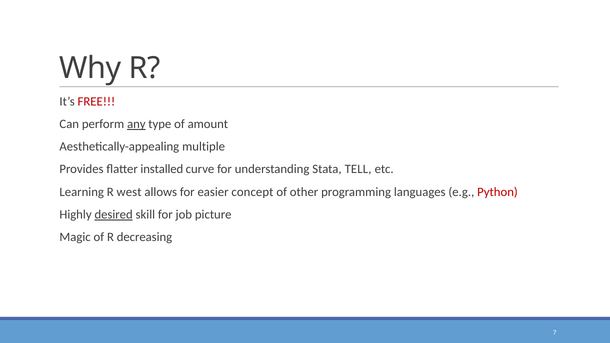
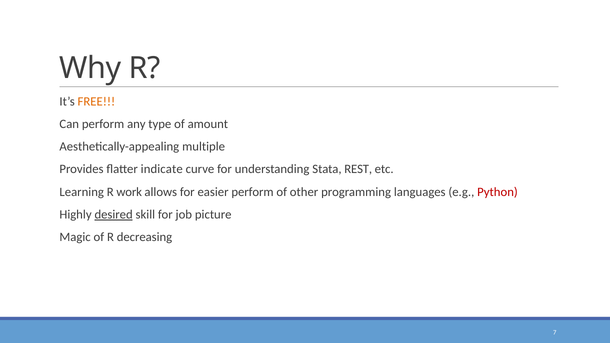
FREE colour: red -> orange
any underline: present -> none
installed: installed -> indicate
TELL: TELL -> REST
west: west -> work
easier concept: concept -> perform
